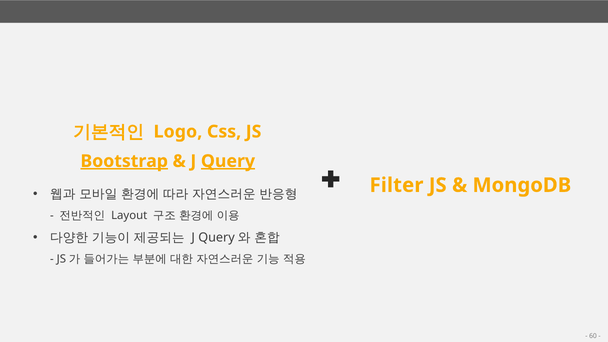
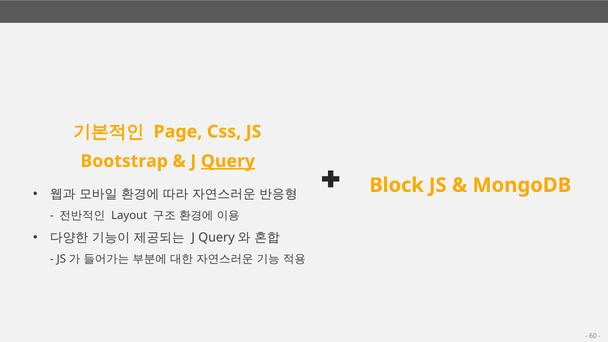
Logo: Logo -> Page
Bootstrap underline: present -> none
Filter: Filter -> Block
